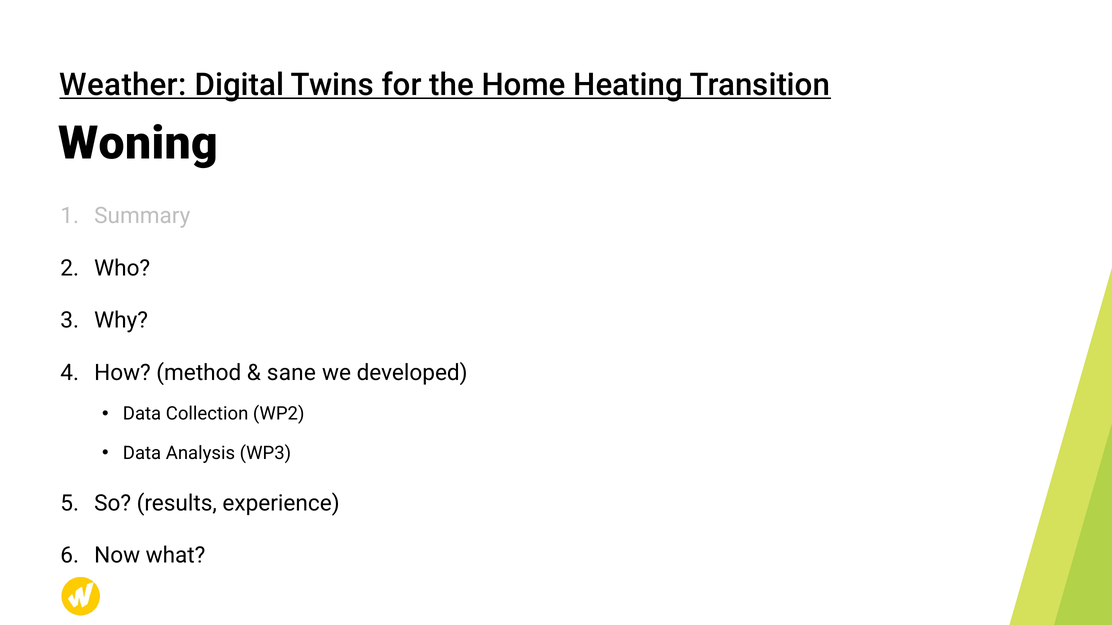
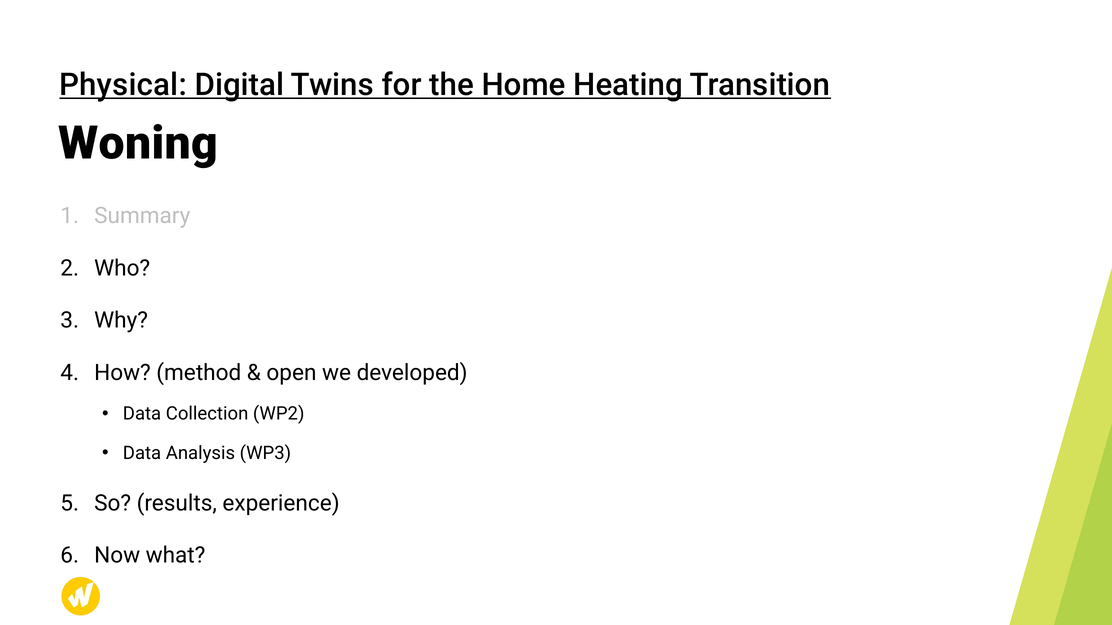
Weather: Weather -> Physical
sane: sane -> open
